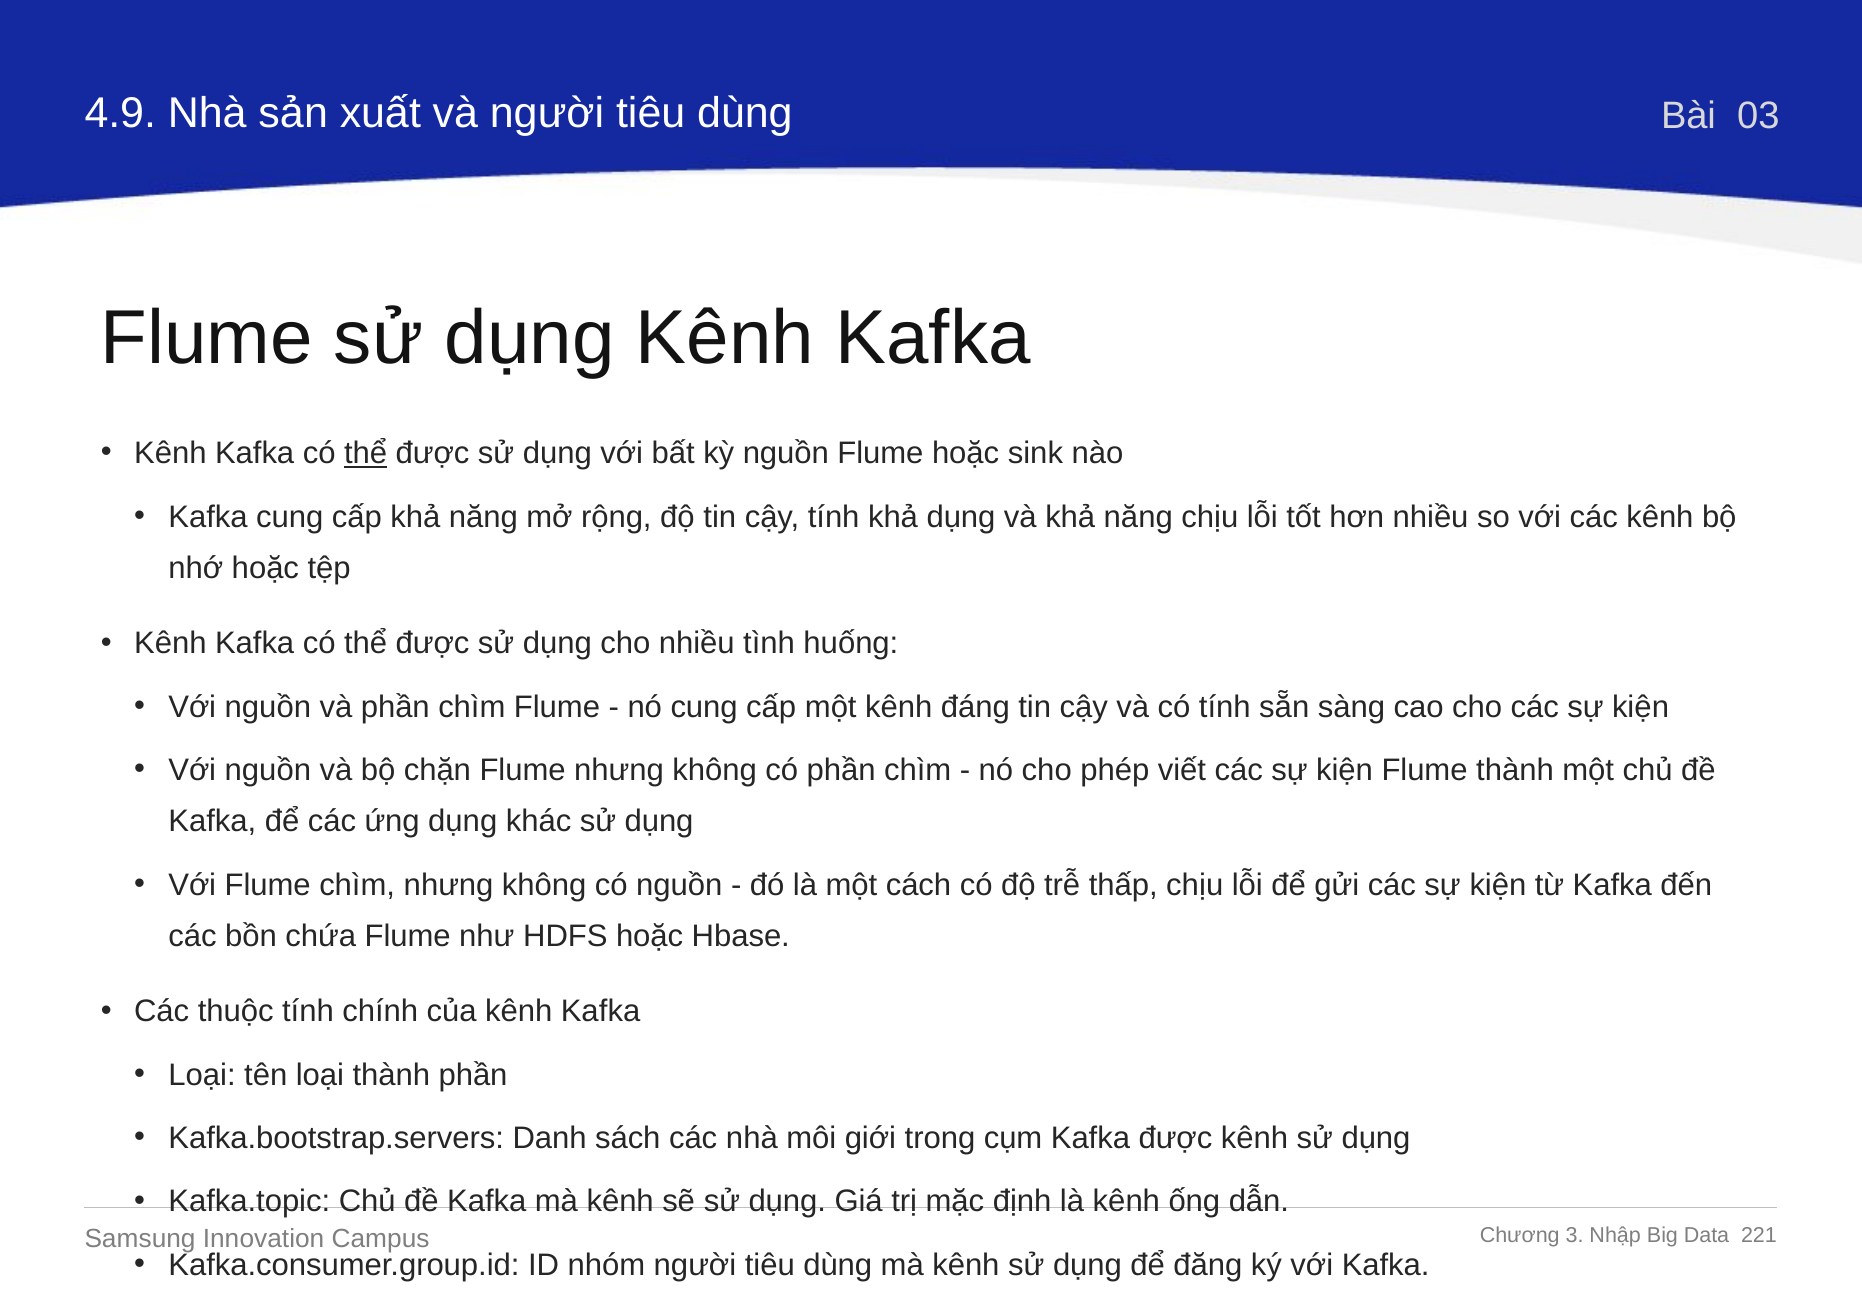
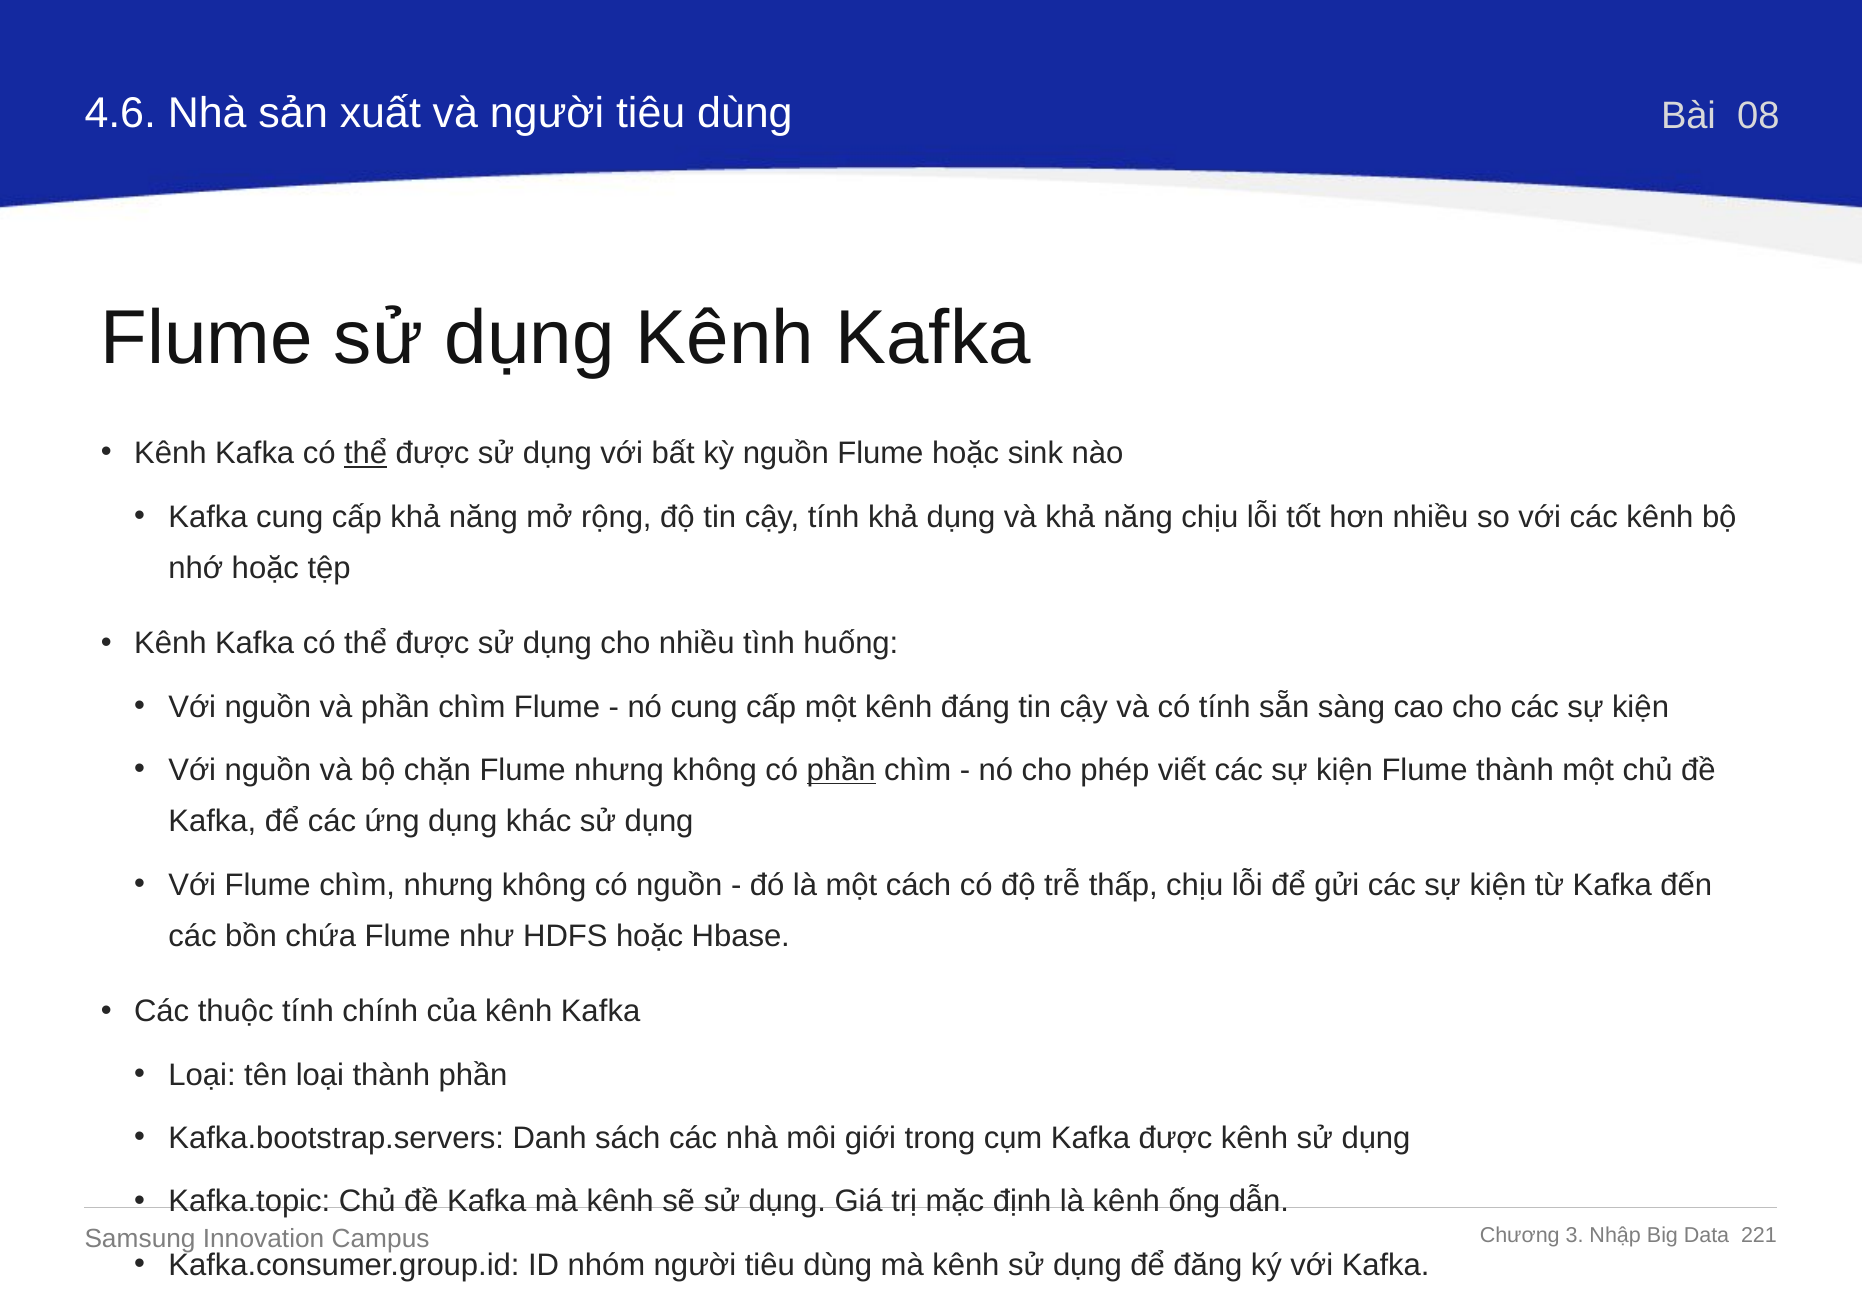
4.9: 4.9 -> 4.6
03: 03 -> 08
phần at (841, 770) underline: none -> present
